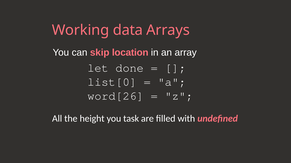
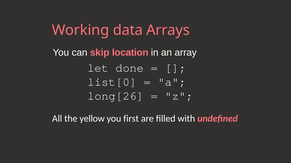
word[26: word[26 -> long[26
height: height -> yellow
task: task -> first
